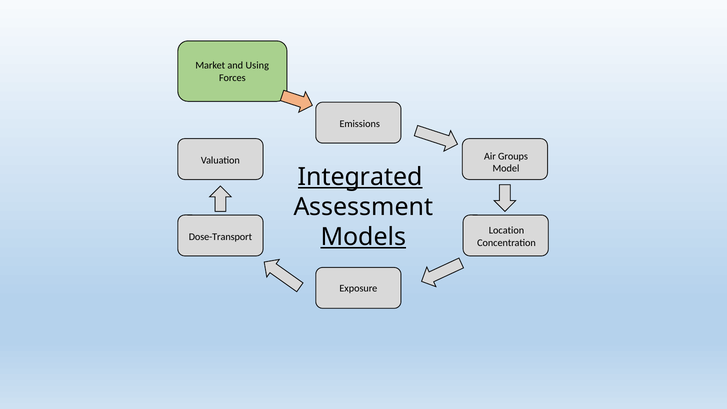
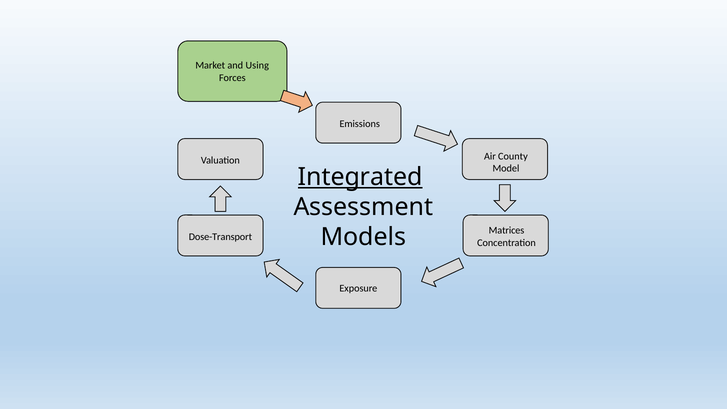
Groups: Groups -> County
Location: Location -> Matrices
Models underline: present -> none
